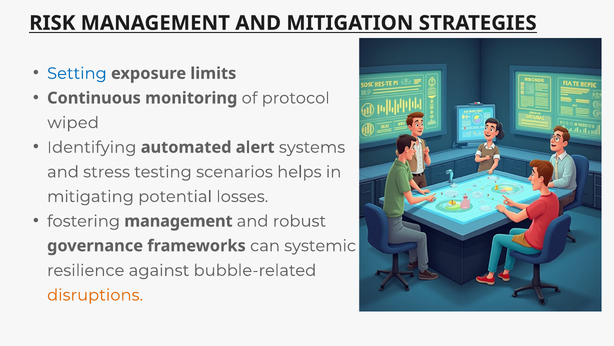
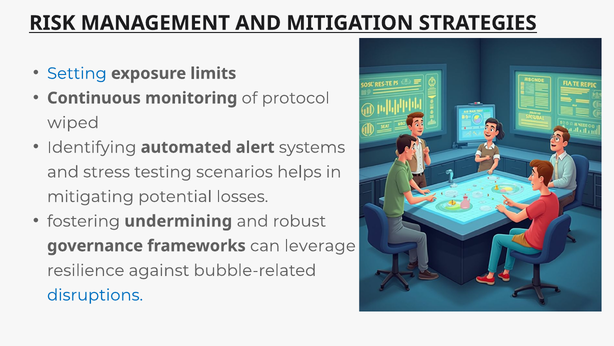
fostering management: management -> undermining
systemic: systemic -> leverage
disruptions colour: orange -> blue
